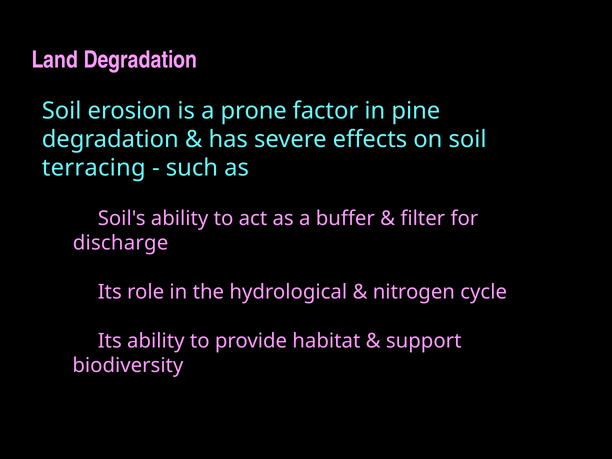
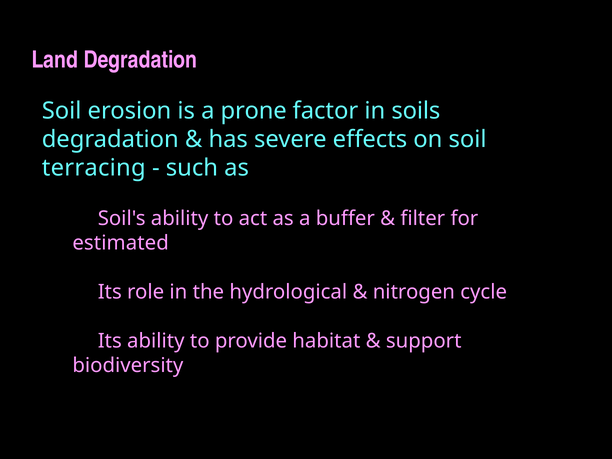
pine: pine -> soils
discharge: discharge -> estimated
